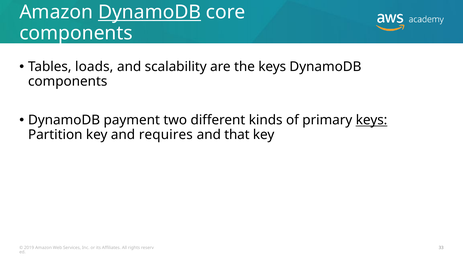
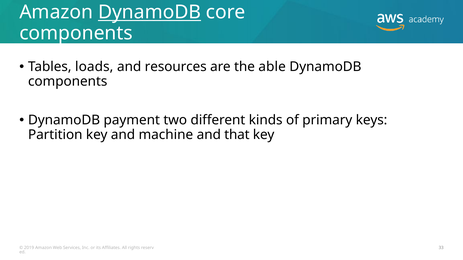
scalability: scalability -> resources
the keys: keys -> able
keys at (372, 120) underline: present -> none
requires: requires -> machine
